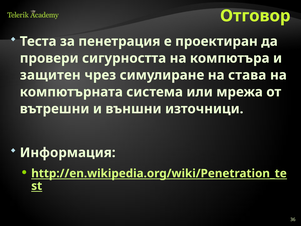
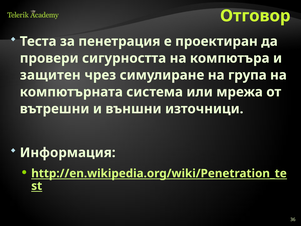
става: става -> група
